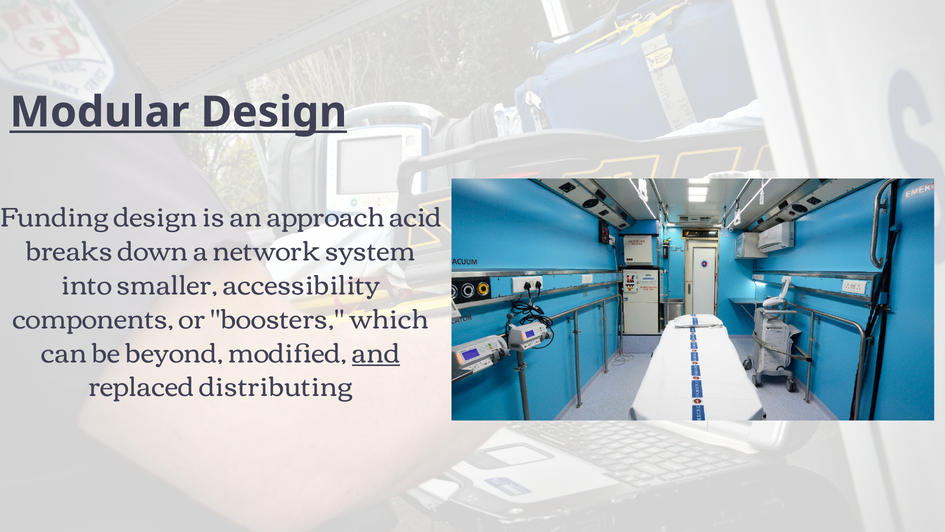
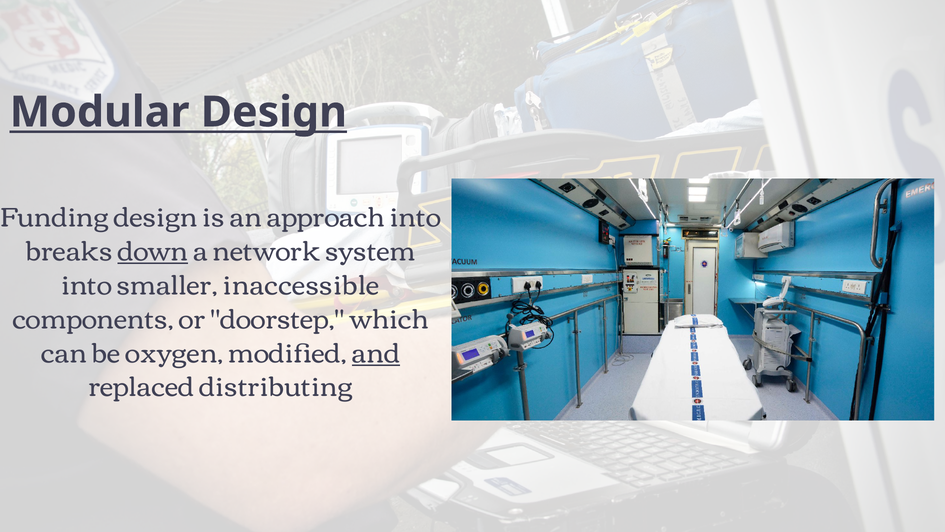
approach acid: acid -> into
down underline: none -> present
accessibility: accessibility -> inaccessible
boosters: boosters -> doorstep
beyond: beyond -> oxygen
